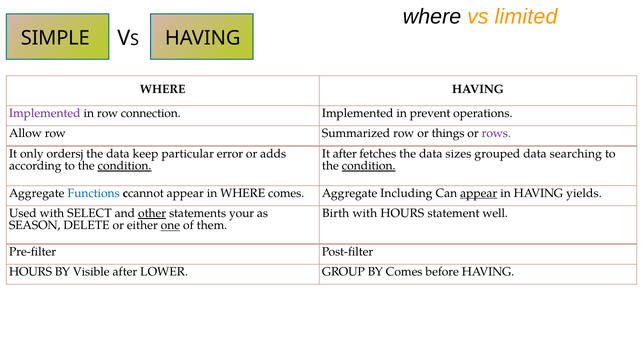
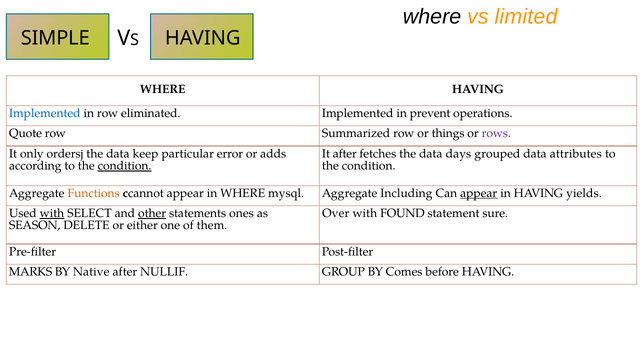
Implemented at (45, 113) colour: purple -> blue
connection: connection -> eliminated
Allow: Allow -> Quote
sizes: sizes -> days
searching: searching -> attributes
condition at (369, 166) underline: present -> none
Functions colour: blue -> orange
WHERE comes: comes -> mysql
with at (52, 213) underline: none -> present
your: your -> ones
Birth: Birth -> Over
with HOURS: HOURS -> FOUND
well: well -> sure
one underline: present -> none
HOURS at (31, 272): HOURS -> MARKS
Visible: Visible -> Native
LOWER: LOWER -> NULLIF
